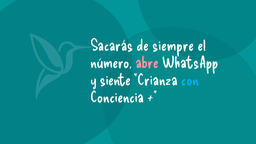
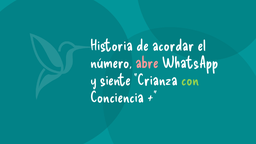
Sacarás: Sacarás -> Historia
siempre: siempre -> acordar
con colour: light blue -> light green
